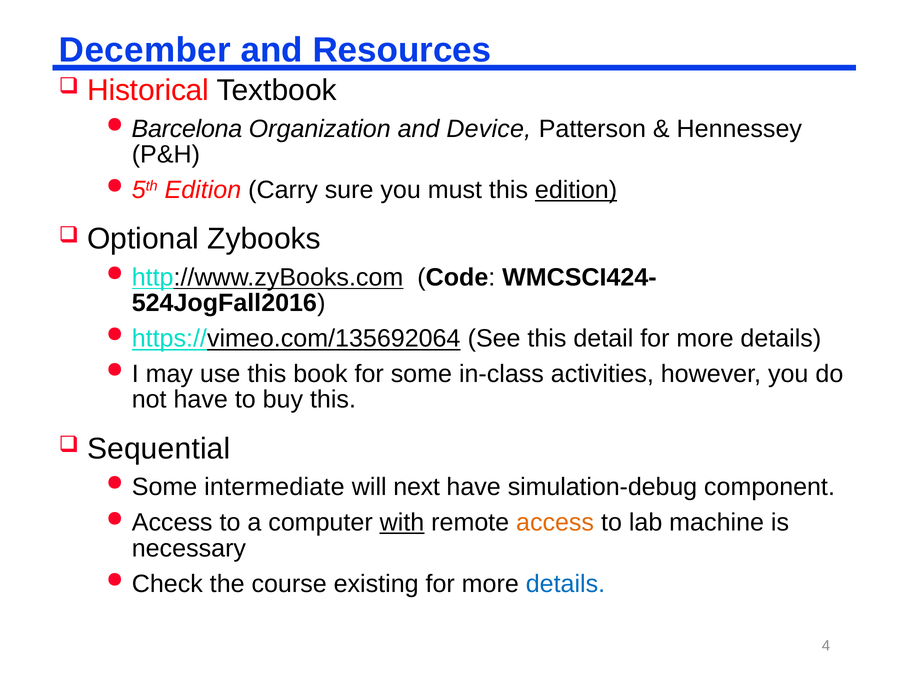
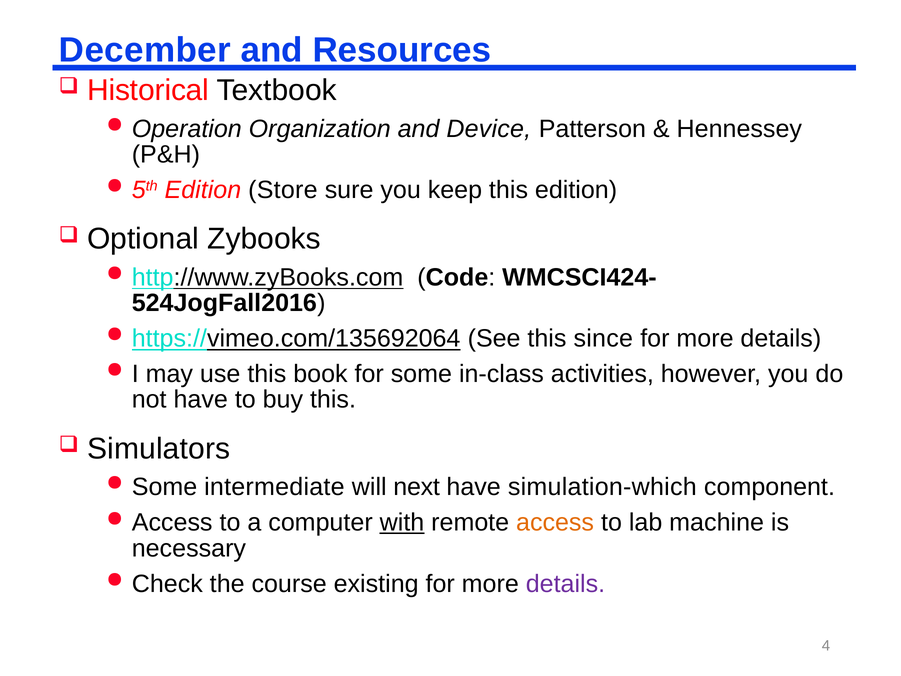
Barcelona: Barcelona -> Operation
Carry: Carry -> Store
must: must -> keep
edition at (576, 190) underline: present -> none
detail: detail -> since
Sequential: Sequential -> Simulators
simulation-debug: simulation-debug -> simulation-which
details at (565, 584) colour: blue -> purple
